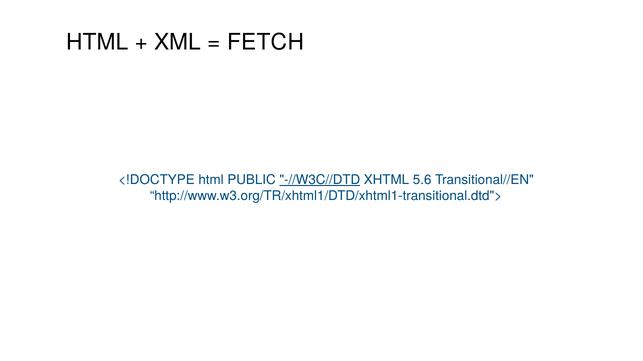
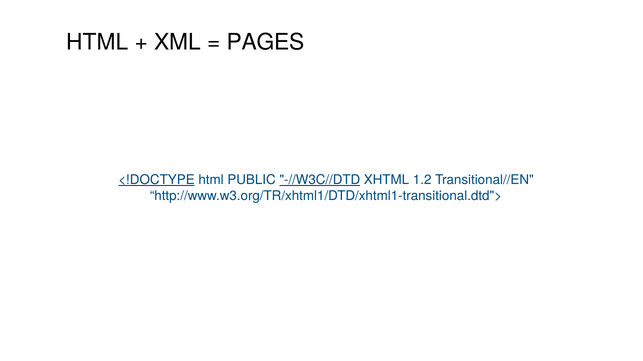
FETCH: FETCH -> PAGES
<!DOCTYPE underline: none -> present
5.6: 5.6 -> 1.2
